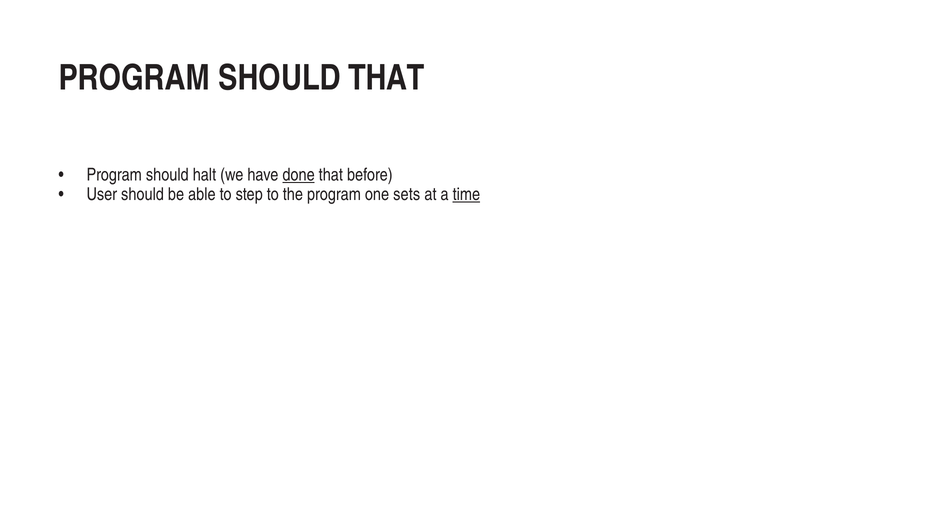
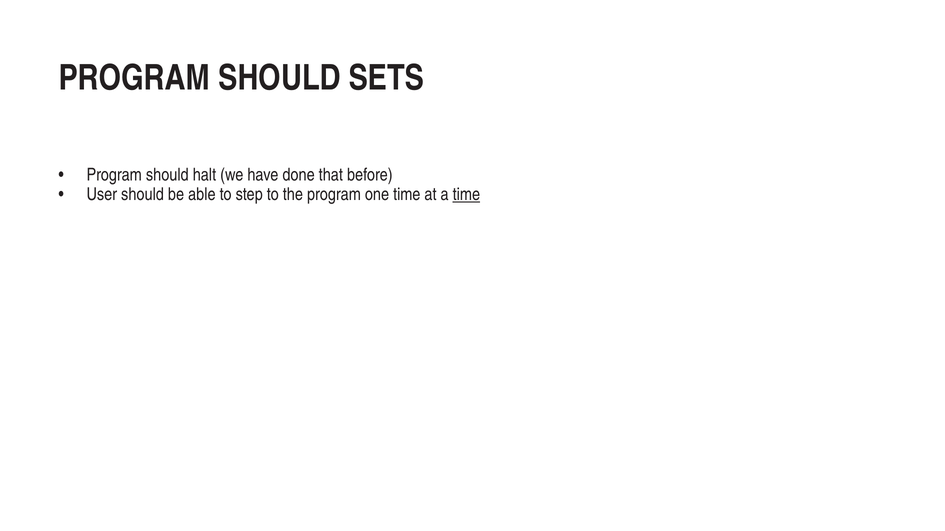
SHOULD THAT: THAT -> SETS
done underline: present -> none
one sets: sets -> time
